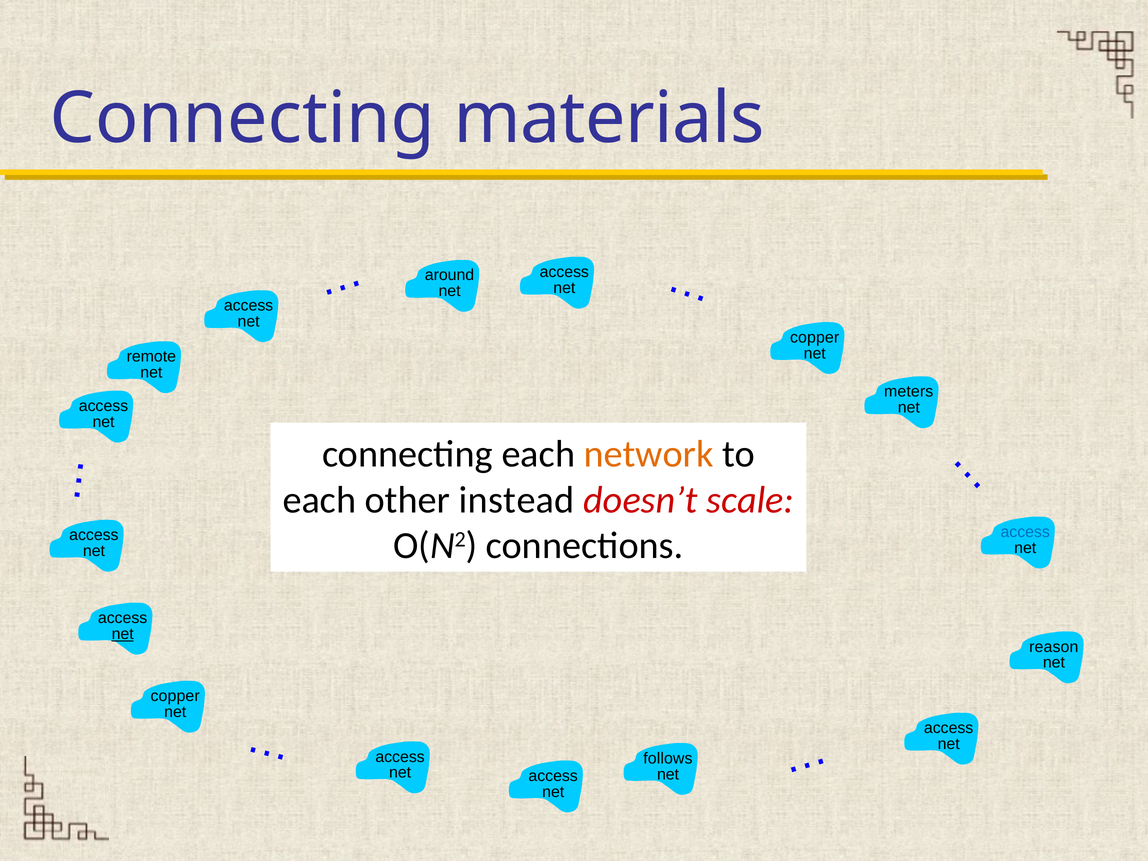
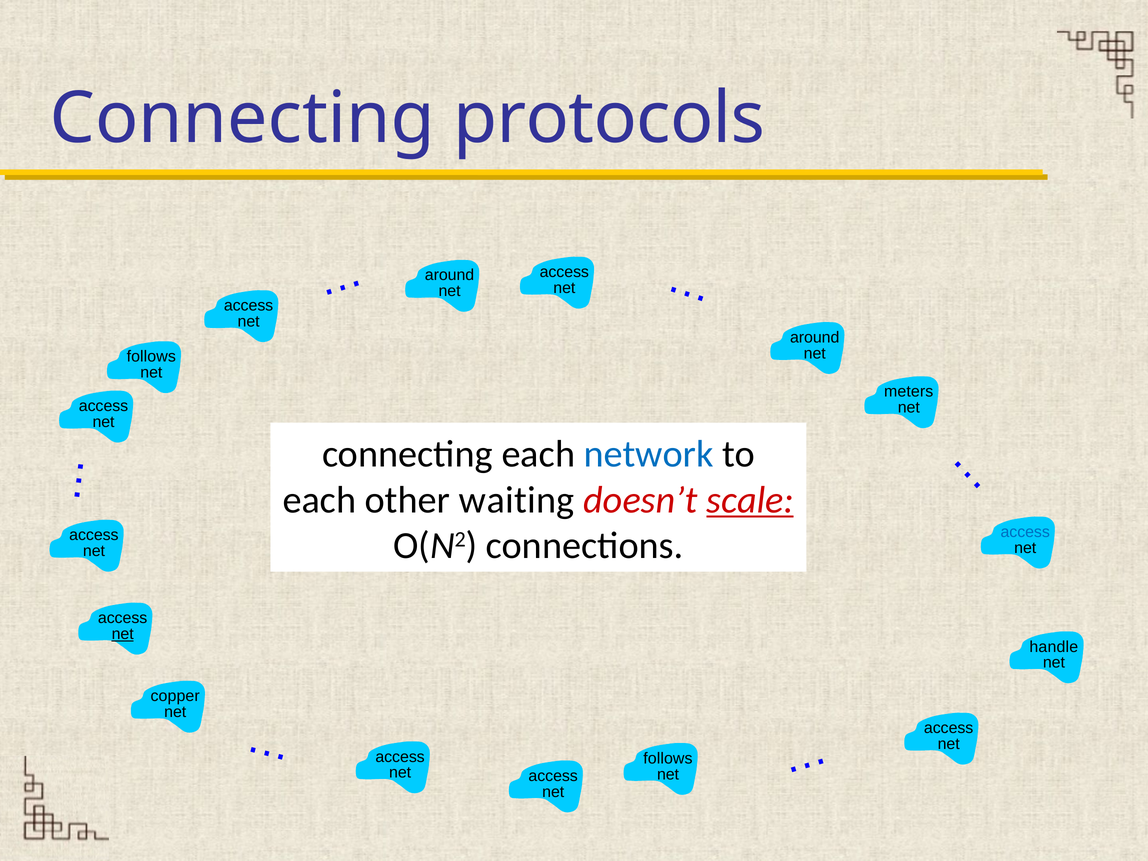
materials: materials -> protocols
copper at (815, 337): copper -> around
remote at (151, 357): remote -> follows
network colour: orange -> blue
instead: instead -> waiting
scale underline: none -> present
reason: reason -> handle
